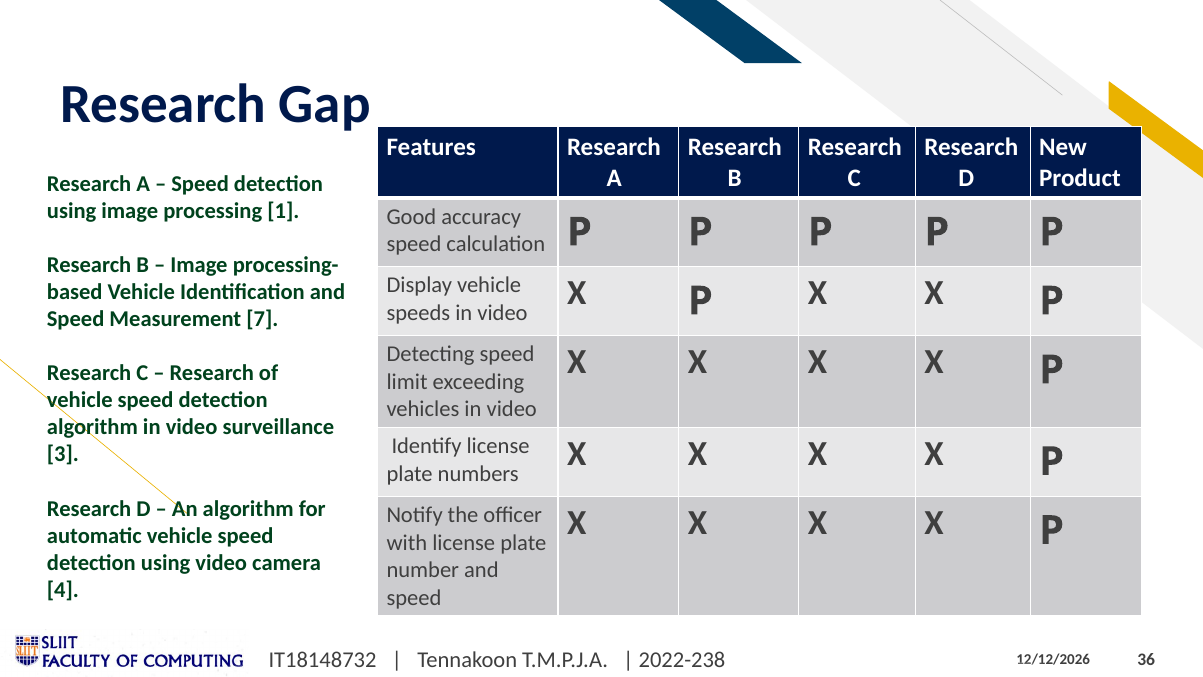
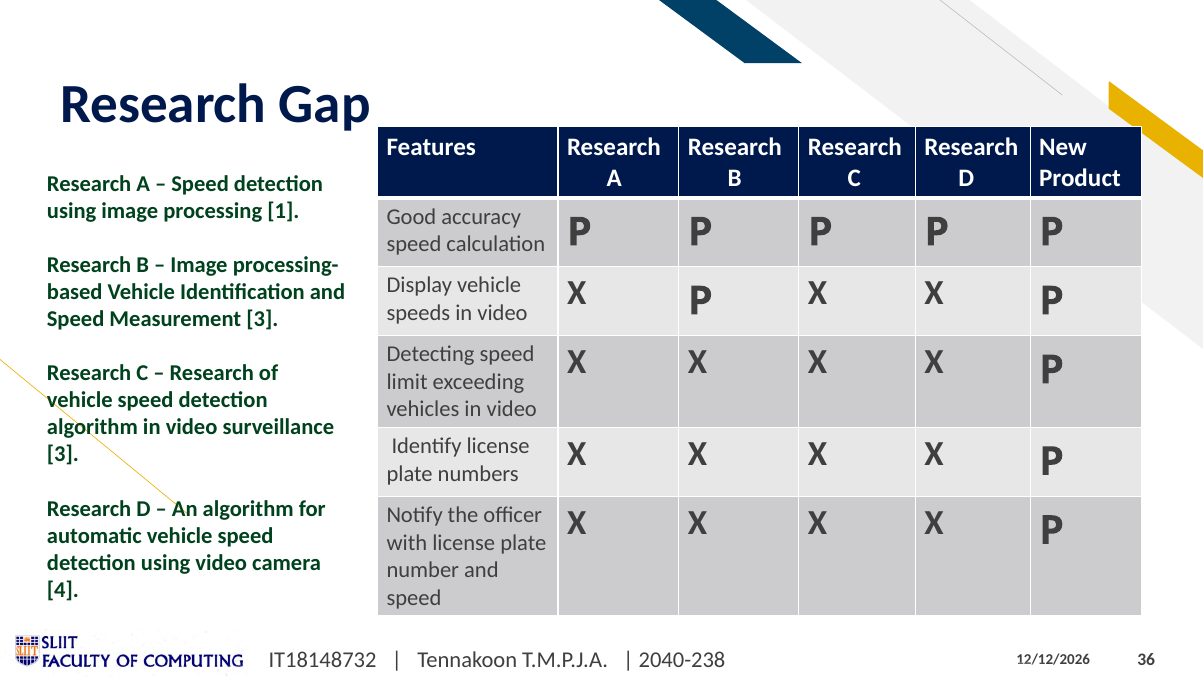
Measurement 7: 7 -> 3
2022-238: 2022-238 -> 2040-238
